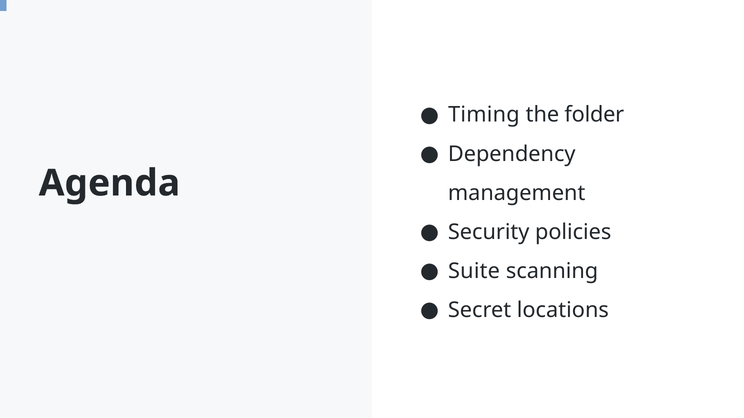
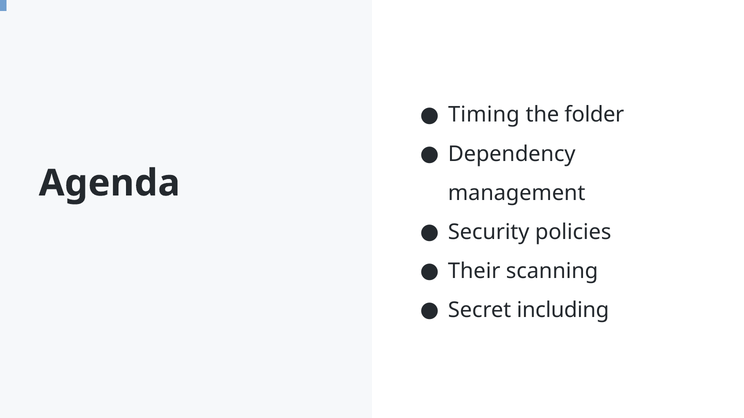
Suite: Suite -> Their
locations: locations -> including
